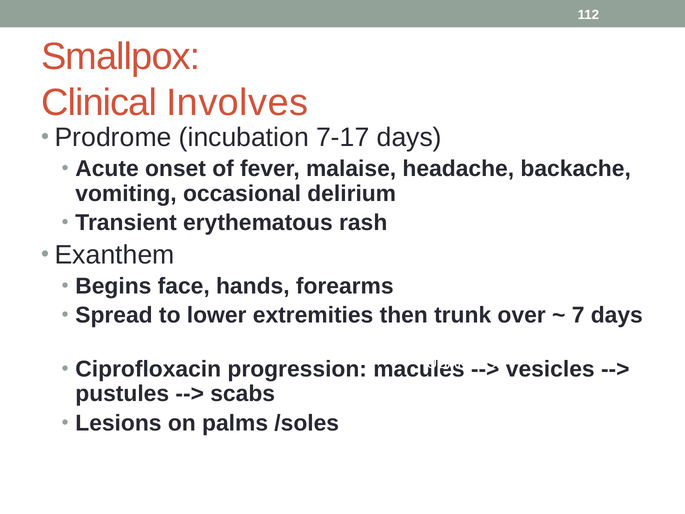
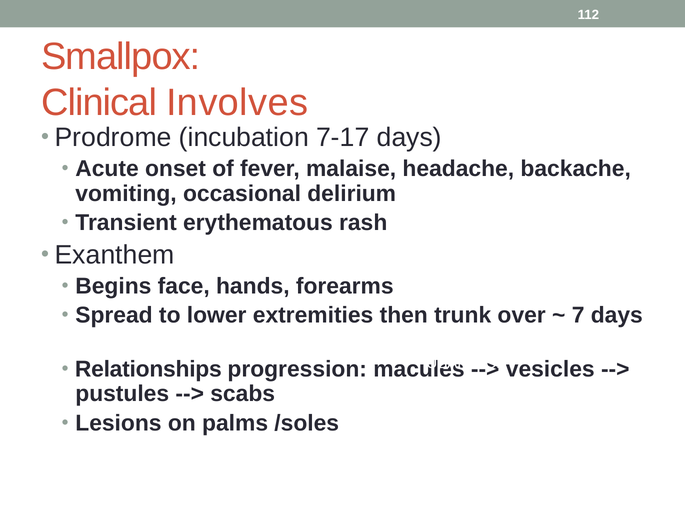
Ciprofloxacin: Ciprofloxacin -> Relationships
